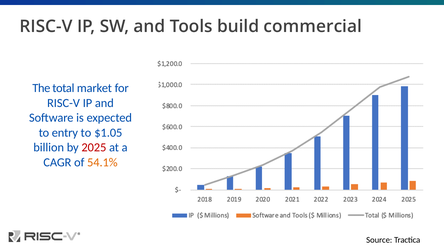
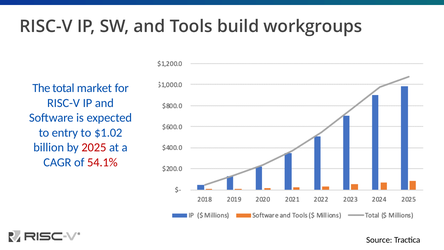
commercial: commercial -> workgroups
$1.05: $1.05 -> $1.02
54.1% colour: orange -> red
